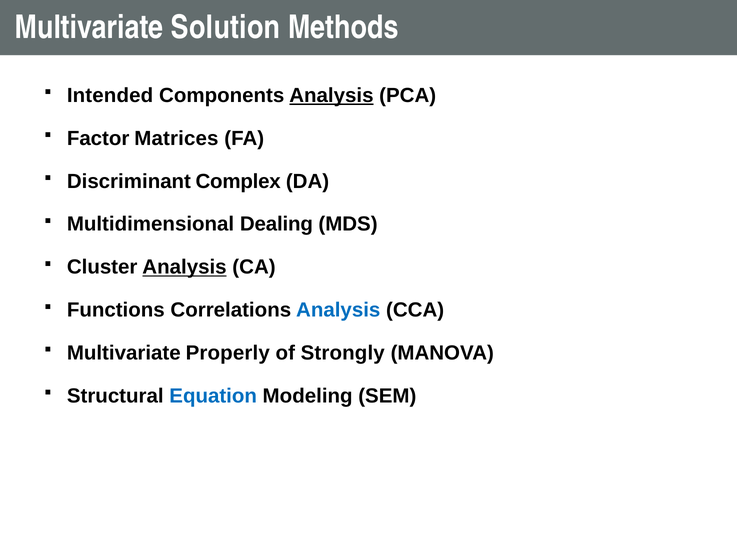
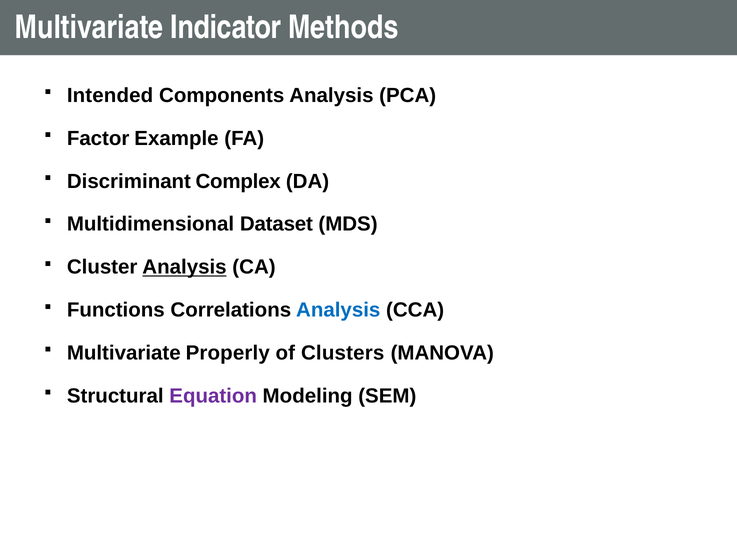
Solution: Solution -> Indicator
Analysis at (331, 96) underline: present -> none
Matrices: Matrices -> Example
Dealing: Dealing -> Dataset
Strongly: Strongly -> Clusters
Equation colour: blue -> purple
